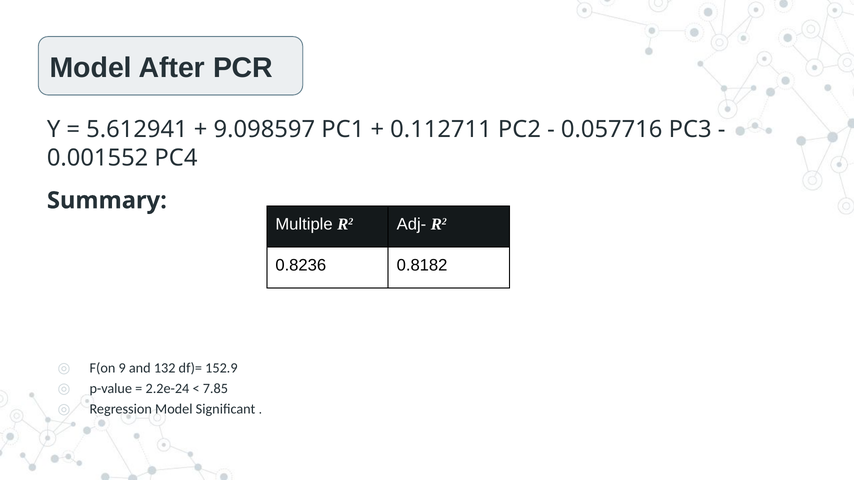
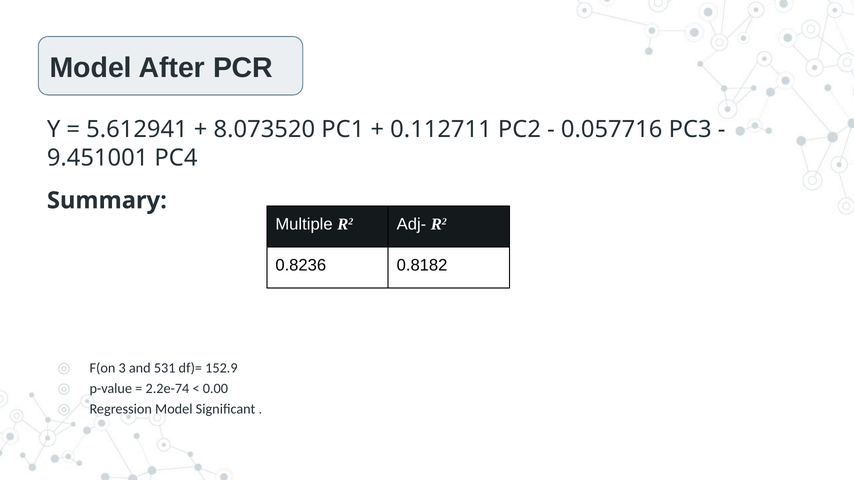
9.098597: 9.098597 -> 8.073520
0.001552: 0.001552 -> 9.451001
9: 9 -> 3
132: 132 -> 531
2.2e-24: 2.2e-24 -> 2.2e-74
7.85: 7.85 -> 0.00
